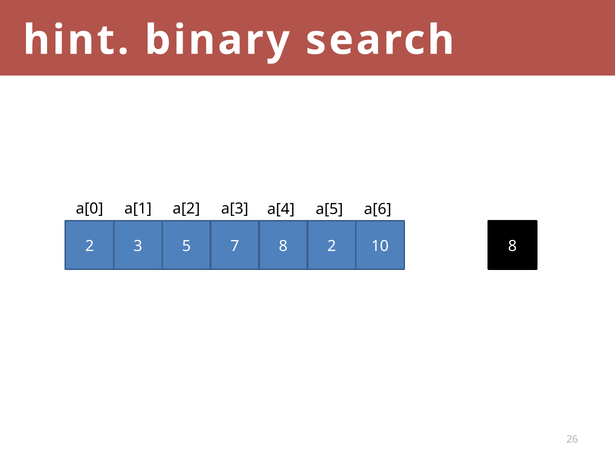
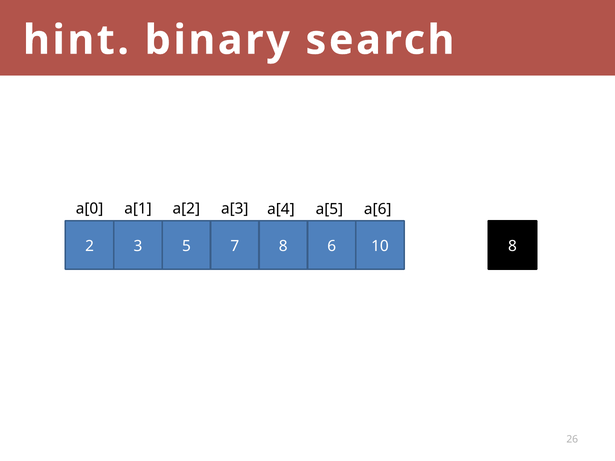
8 2: 2 -> 6
